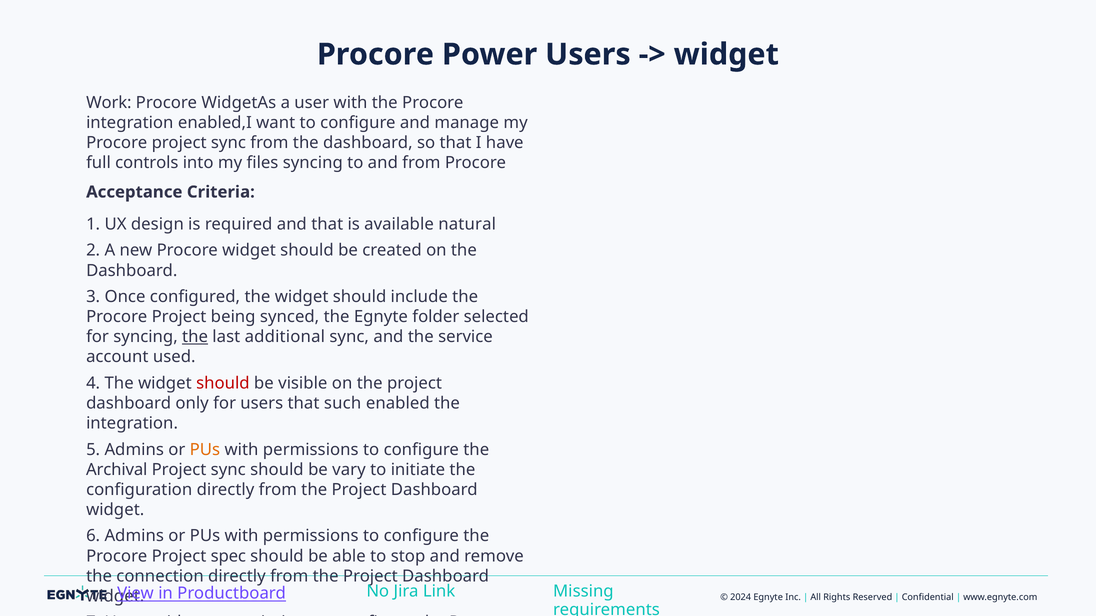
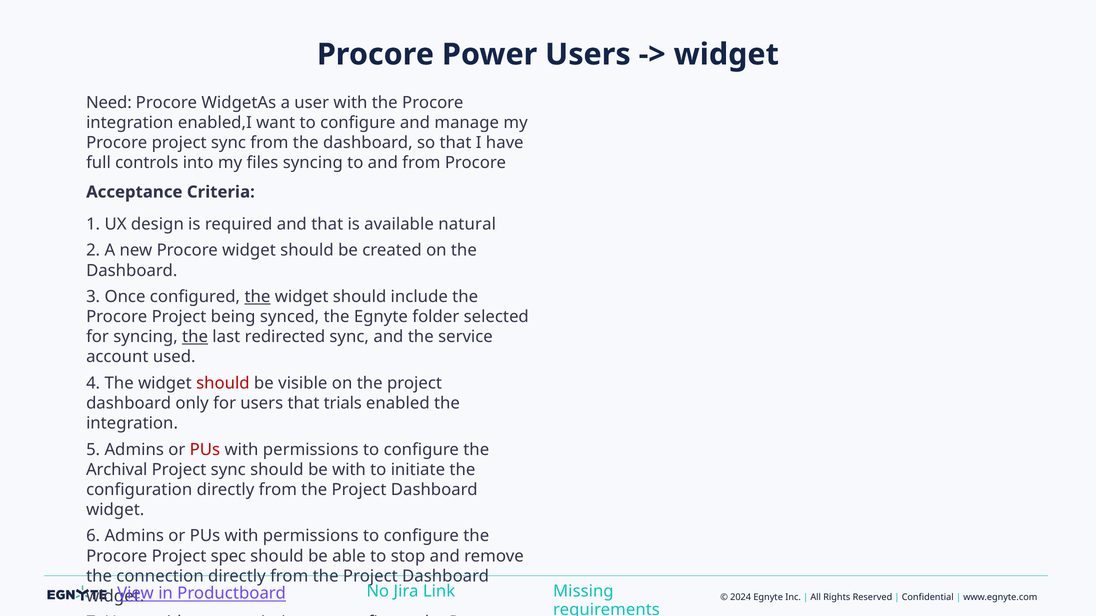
Work: Work -> Need
the at (257, 297) underline: none -> present
additional: additional -> redirected
such: such -> trials
PUs at (205, 450) colour: orange -> red
be vary: vary -> with
